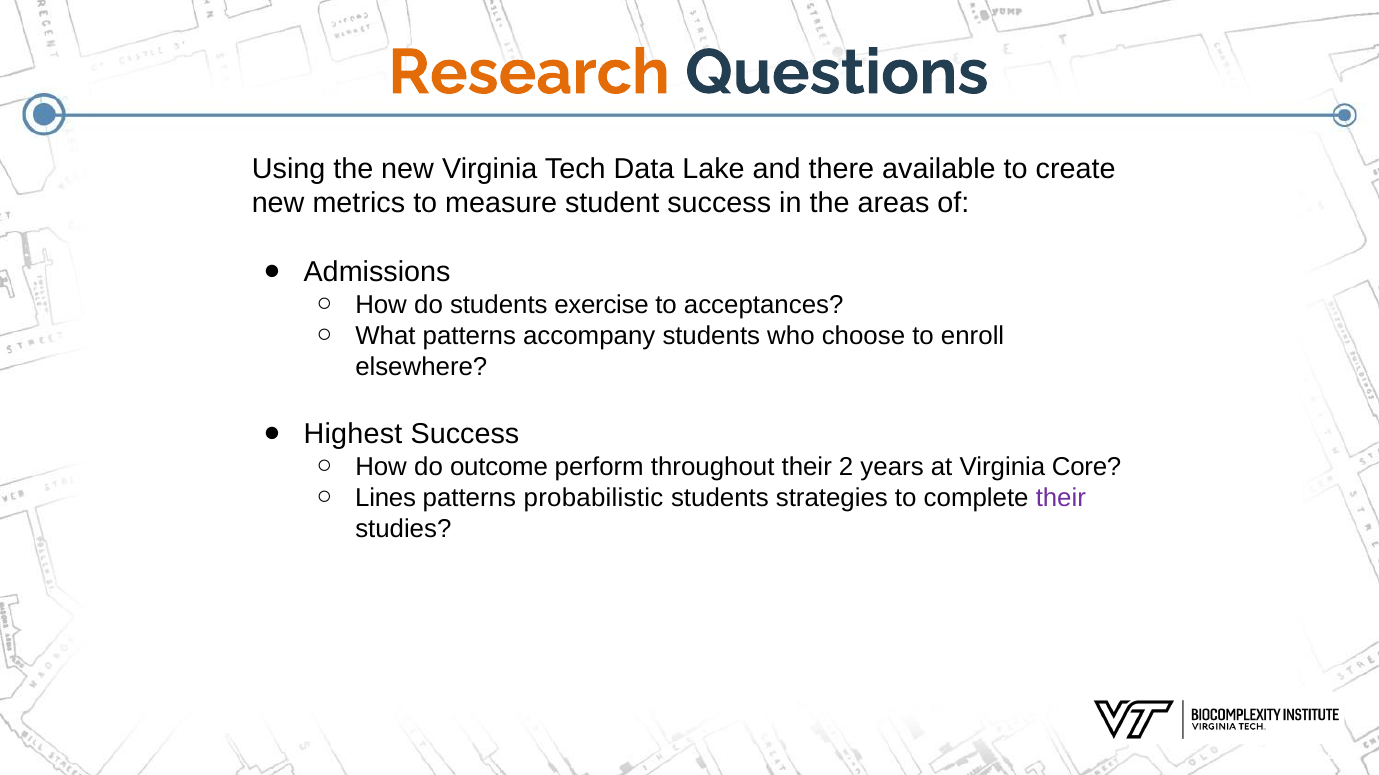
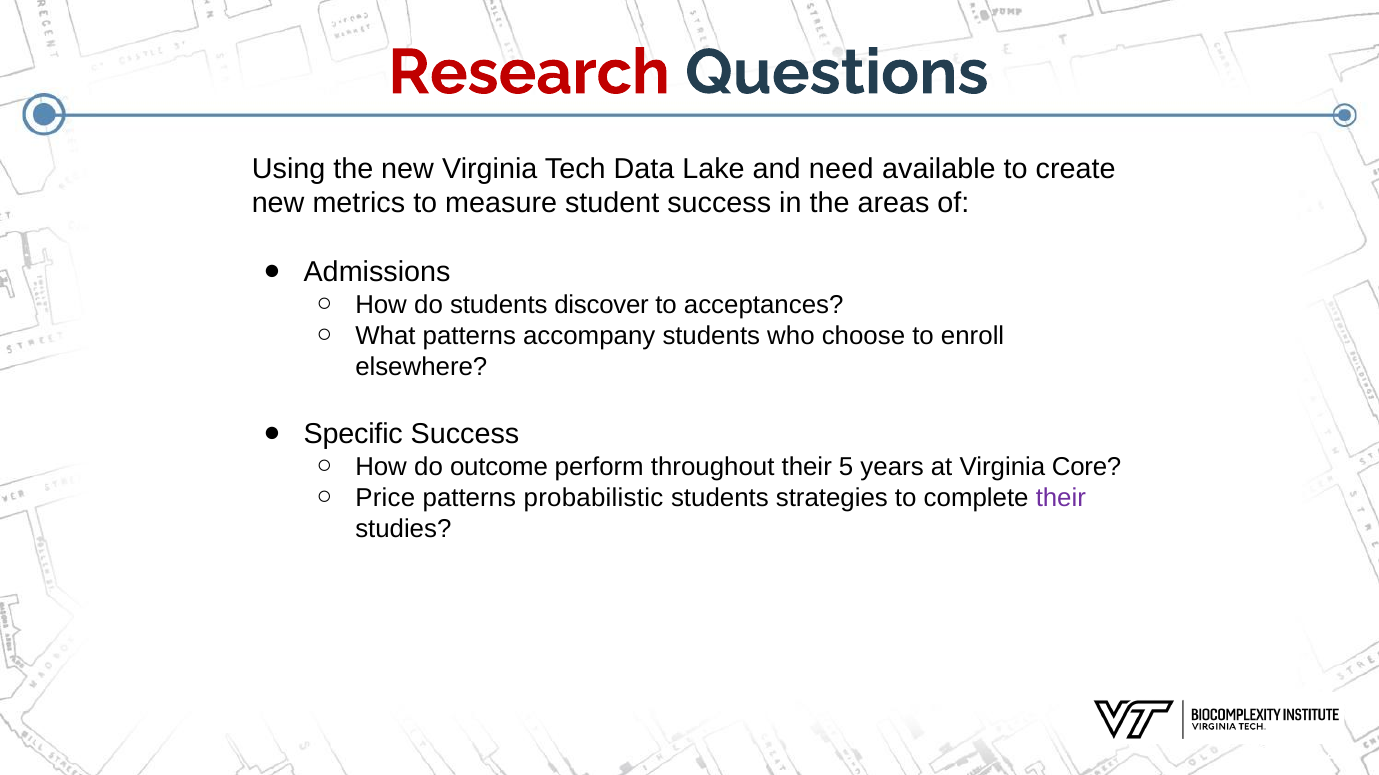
Research colour: orange -> red
there: there -> need
exercise: exercise -> discover
Highest: Highest -> Specific
2: 2 -> 5
Lines: Lines -> Price
